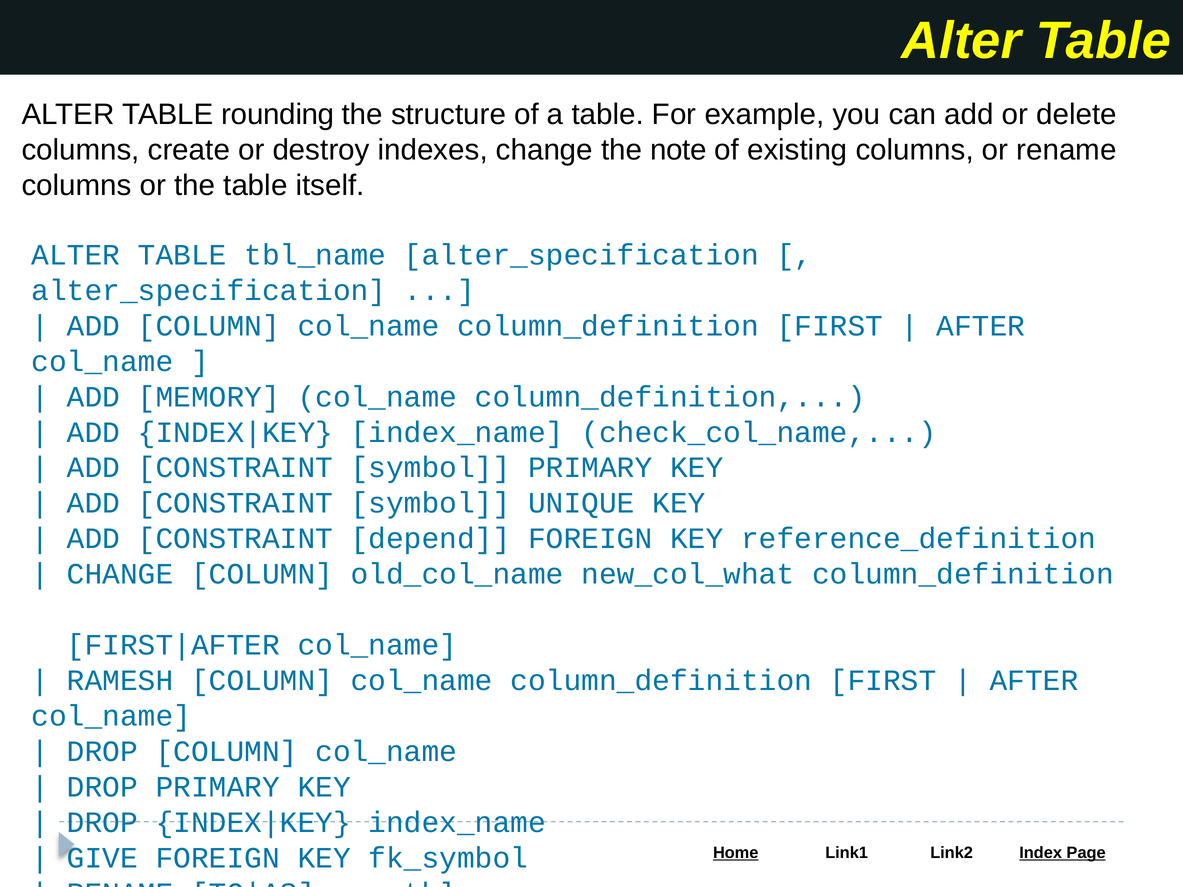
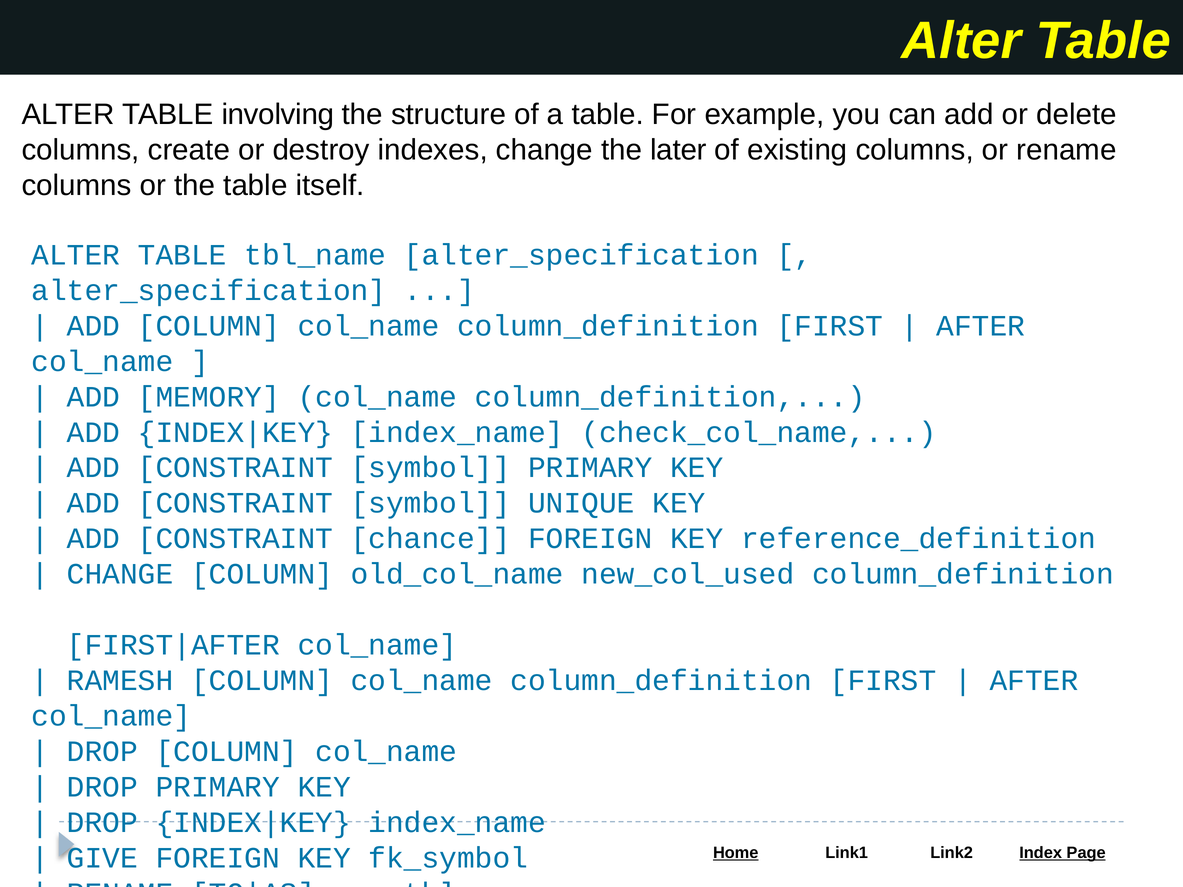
rounding: rounding -> involving
note: note -> later
depend: depend -> chance
new_col_what: new_col_what -> new_col_used
